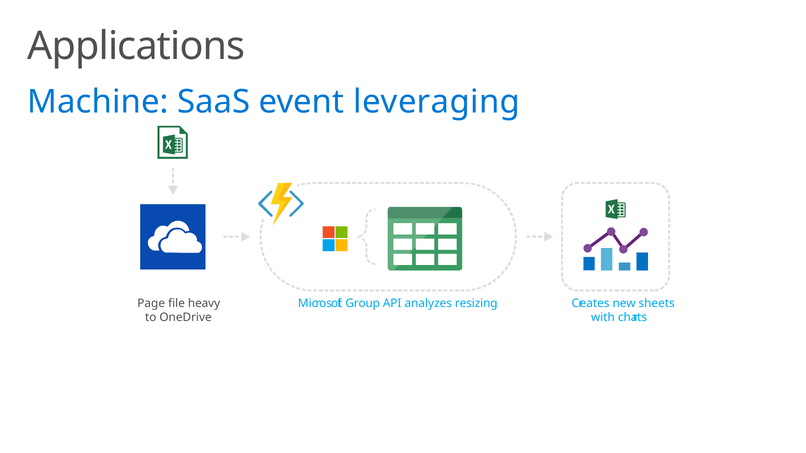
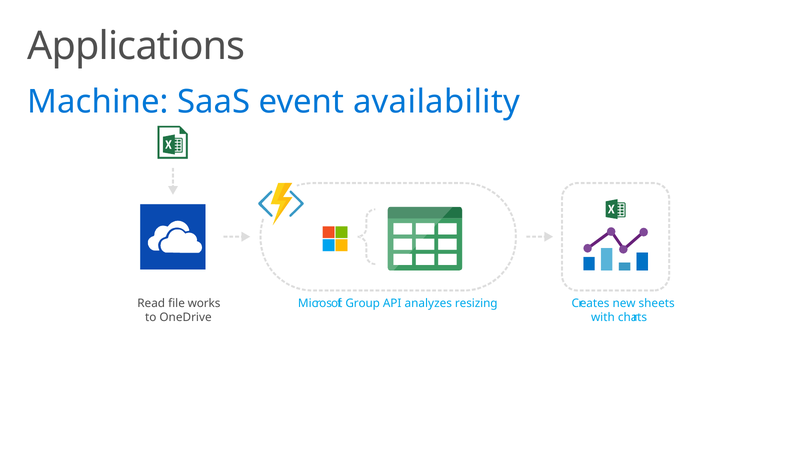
leveraging: leveraging -> availability
Page: Page -> Read
heavy: heavy -> works
